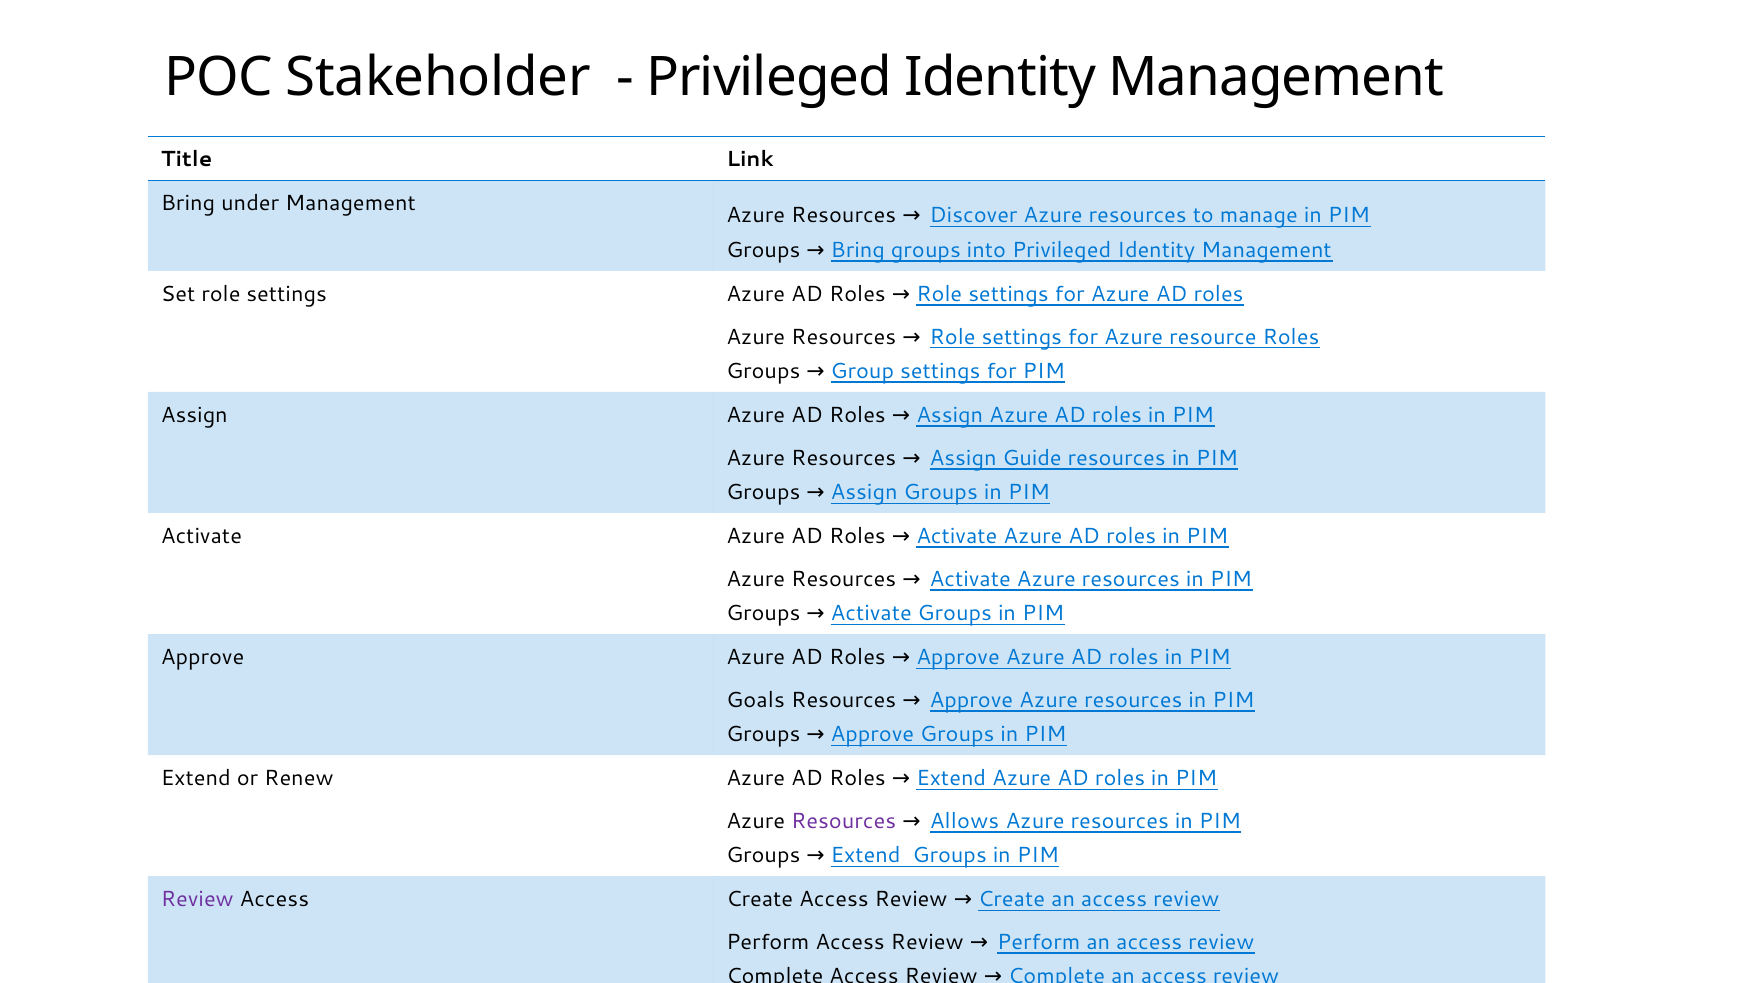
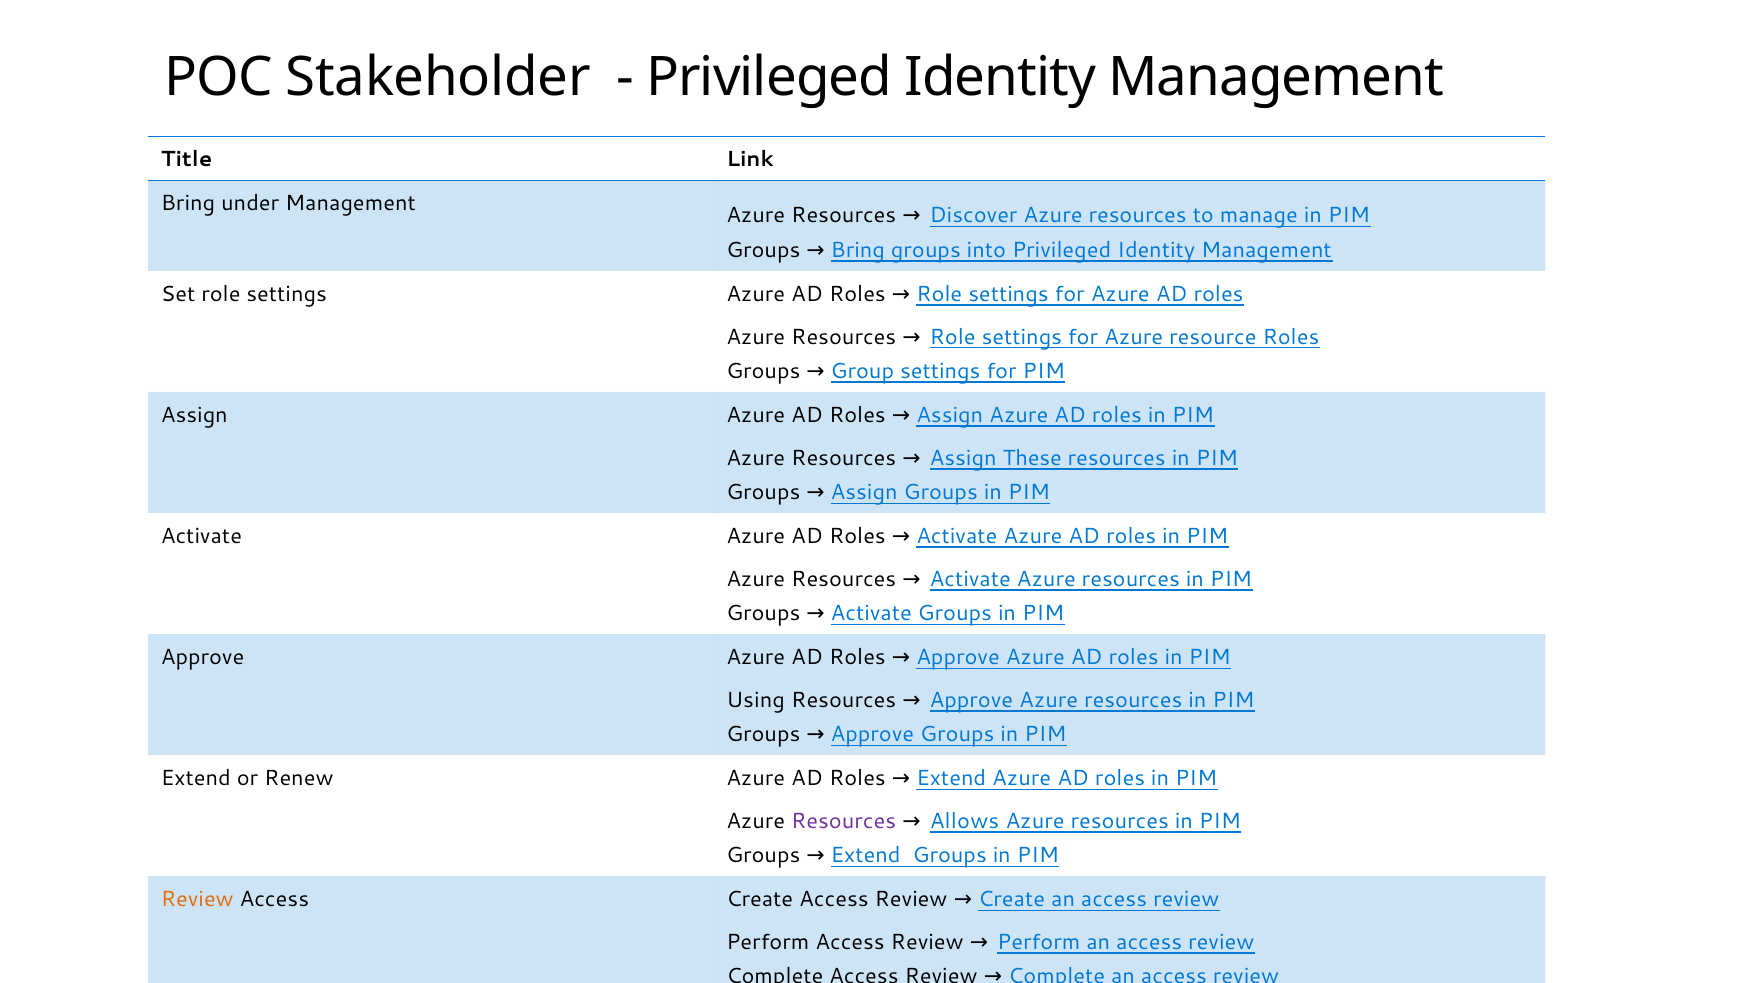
Guide: Guide -> These
Goals: Goals -> Using
Review at (197, 899) colour: purple -> orange
